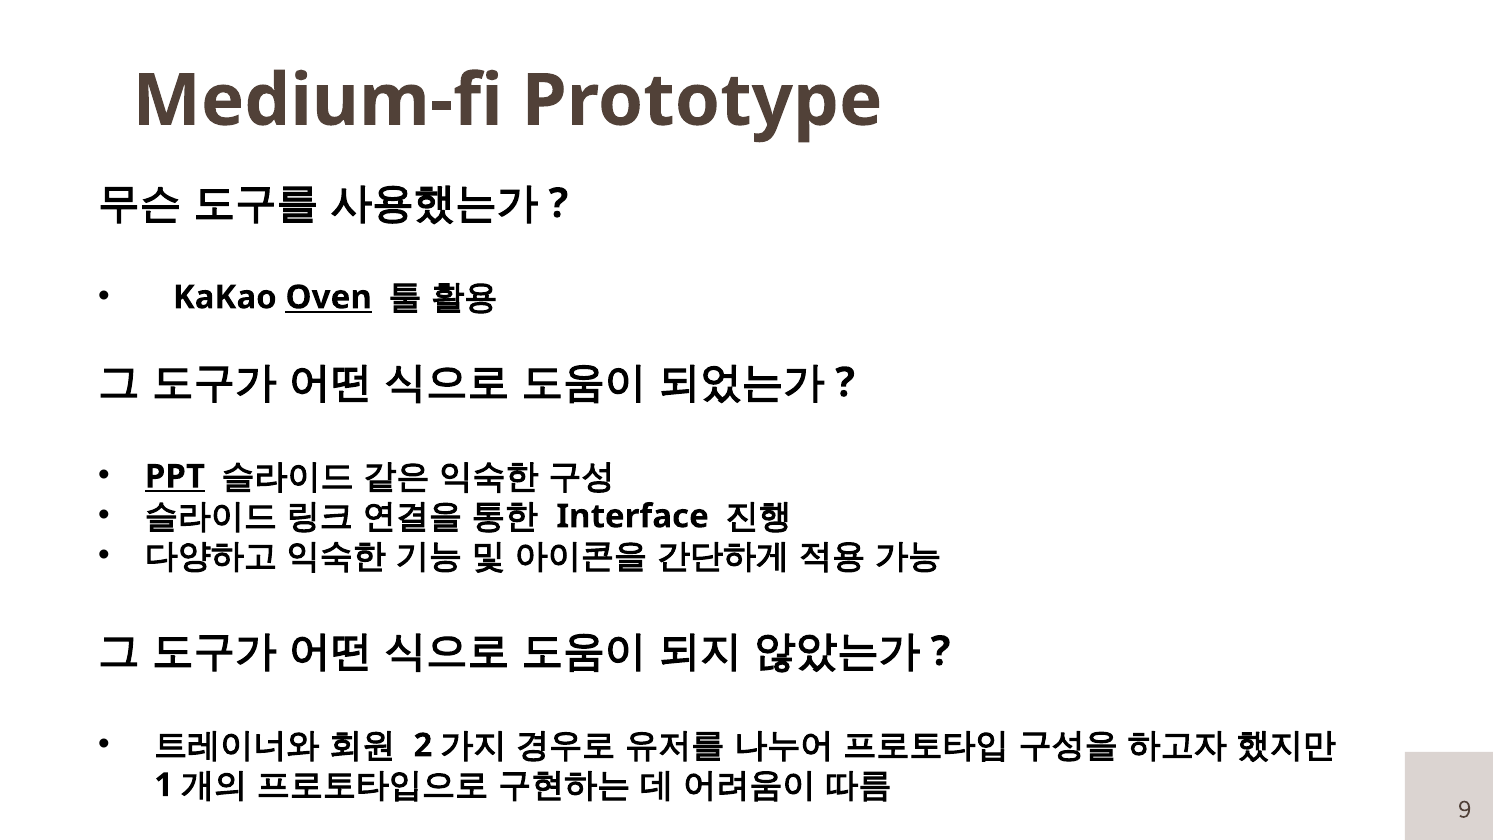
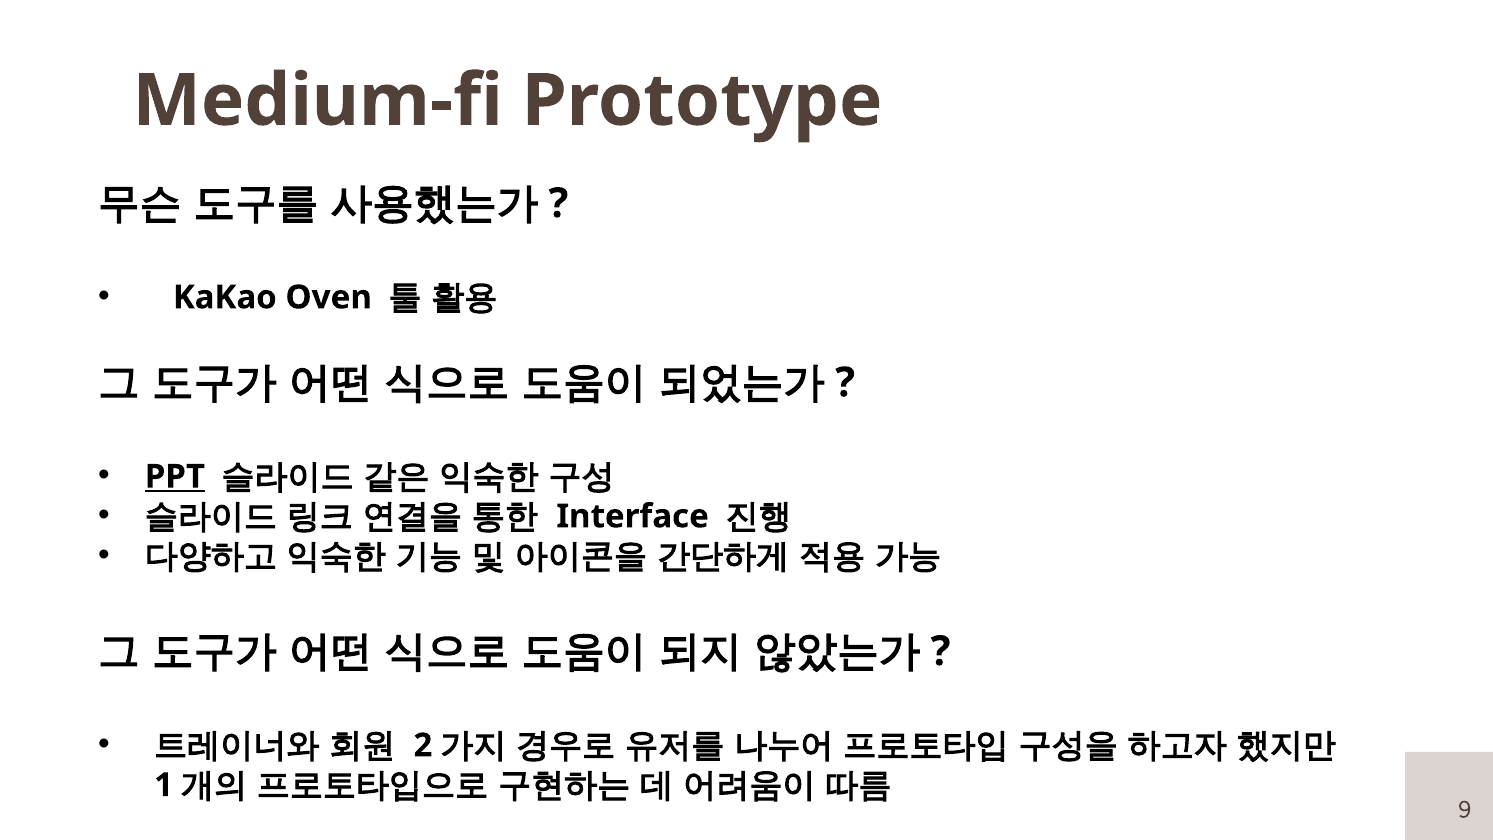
Oven underline: present -> none
